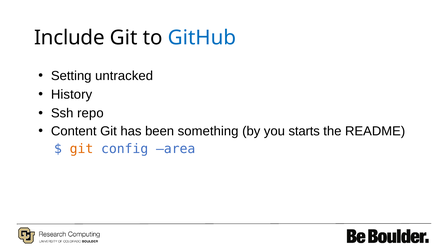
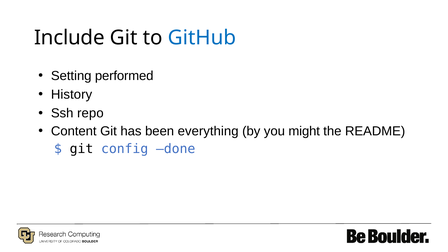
untracked: untracked -> performed
something: something -> everything
starts: starts -> might
git at (82, 149) colour: orange -> black
area: area -> done
